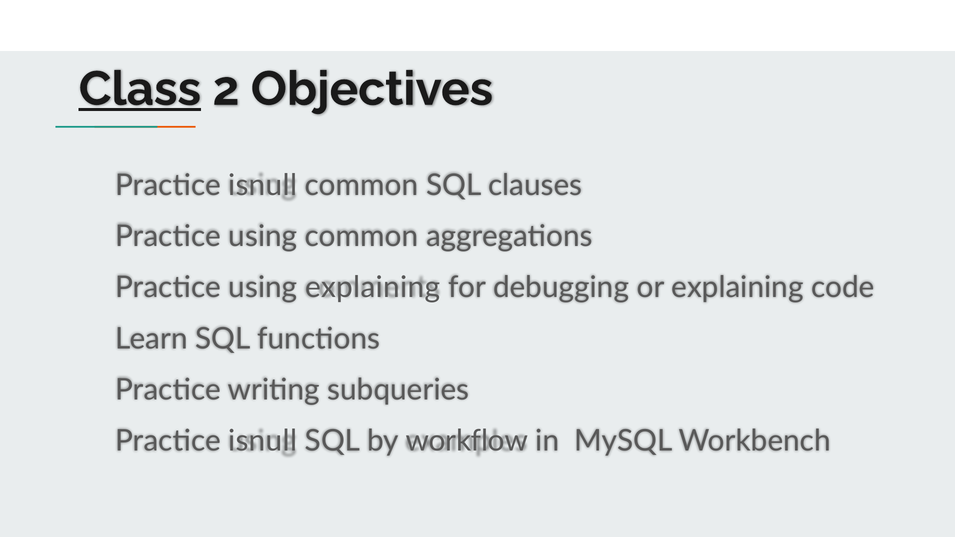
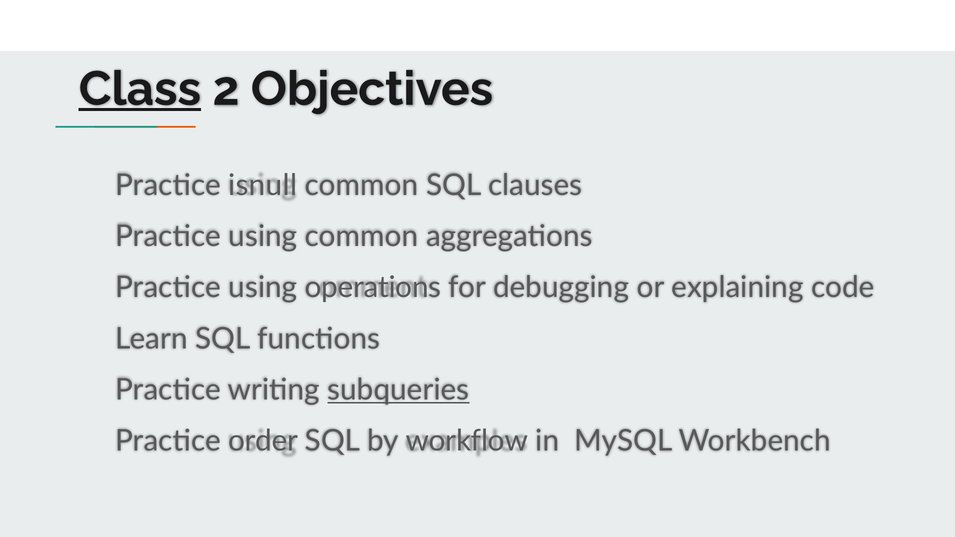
using explaining: explaining -> operations
subqueries underline: none -> present
isnull at (263, 441): isnull -> order
